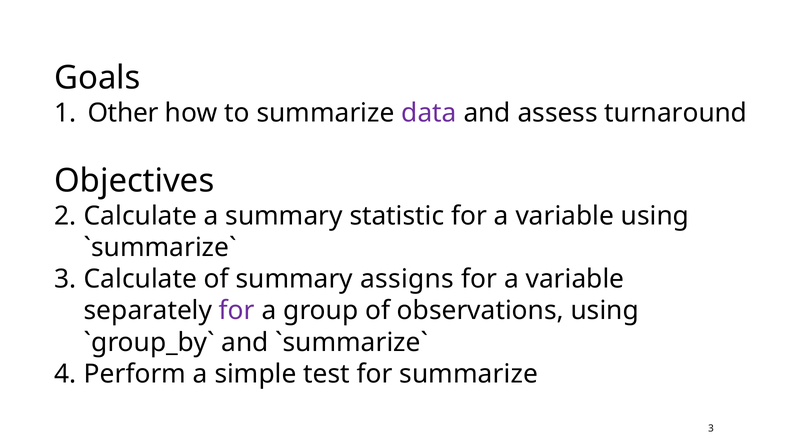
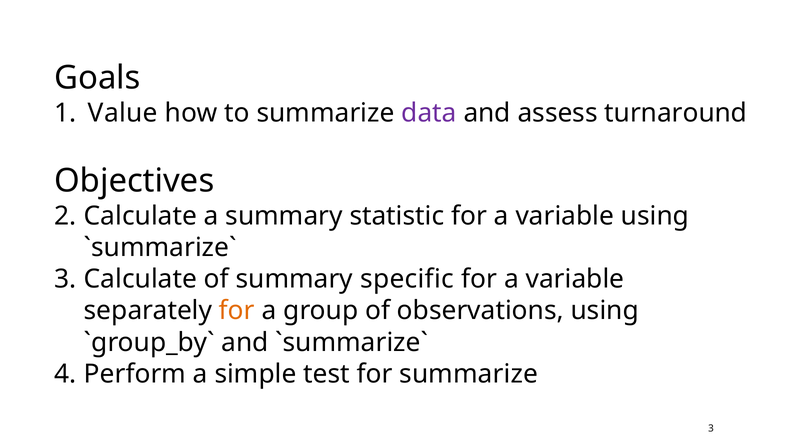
Other: Other -> Value
assigns: assigns -> specific
for at (237, 310) colour: purple -> orange
